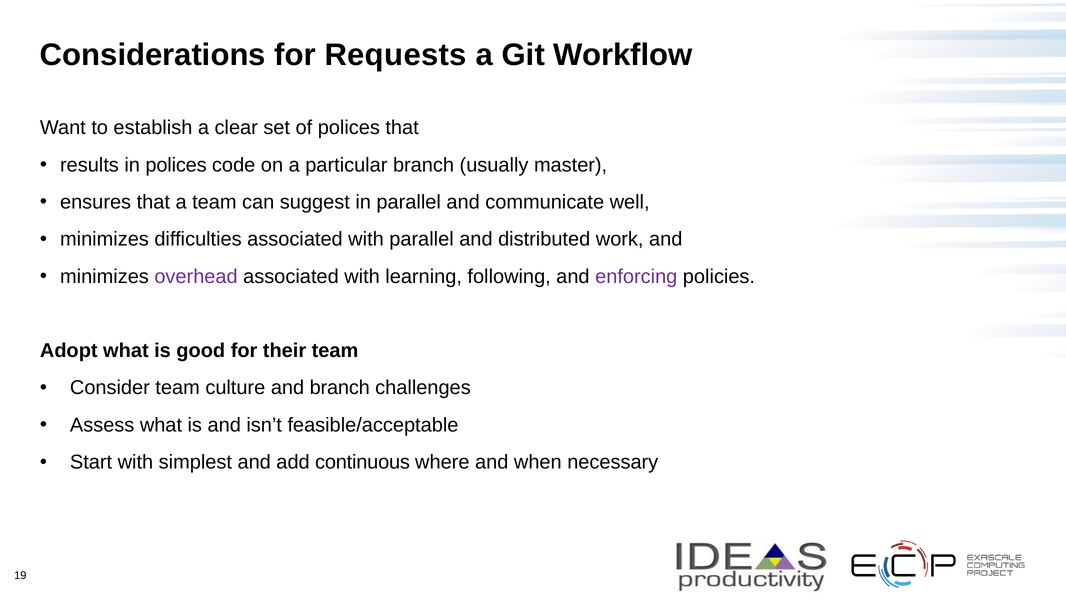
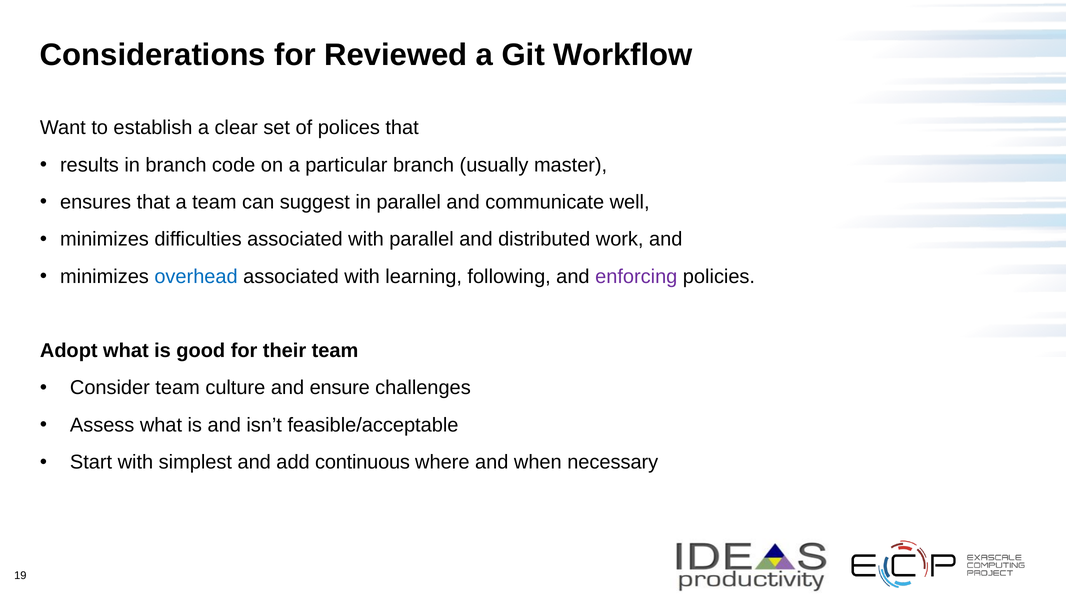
Requests: Requests -> Reviewed
in polices: polices -> branch
overhead colour: purple -> blue
and branch: branch -> ensure
